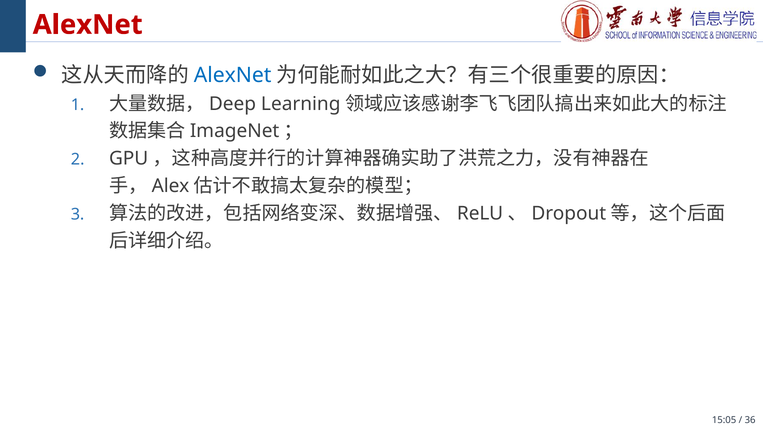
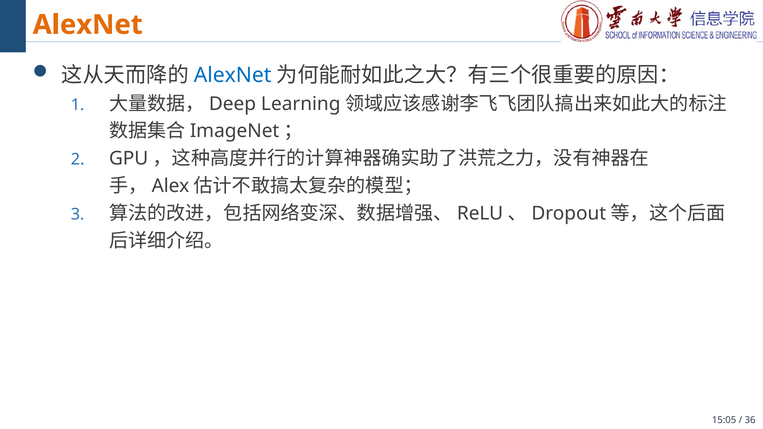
AlexNet at (88, 25) colour: red -> orange
